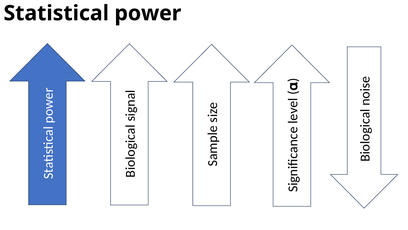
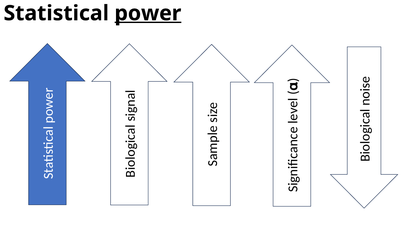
power underline: none -> present
